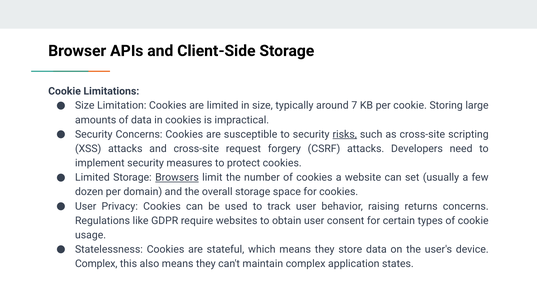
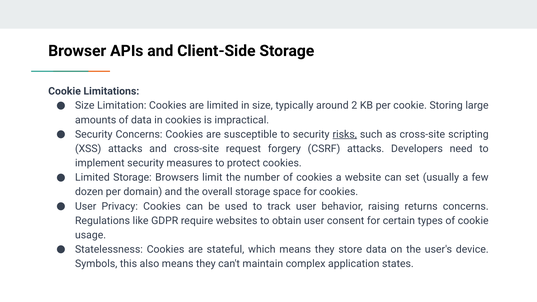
7: 7 -> 2
Browsers underline: present -> none
Complex at (96, 264): Complex -> Symbols
